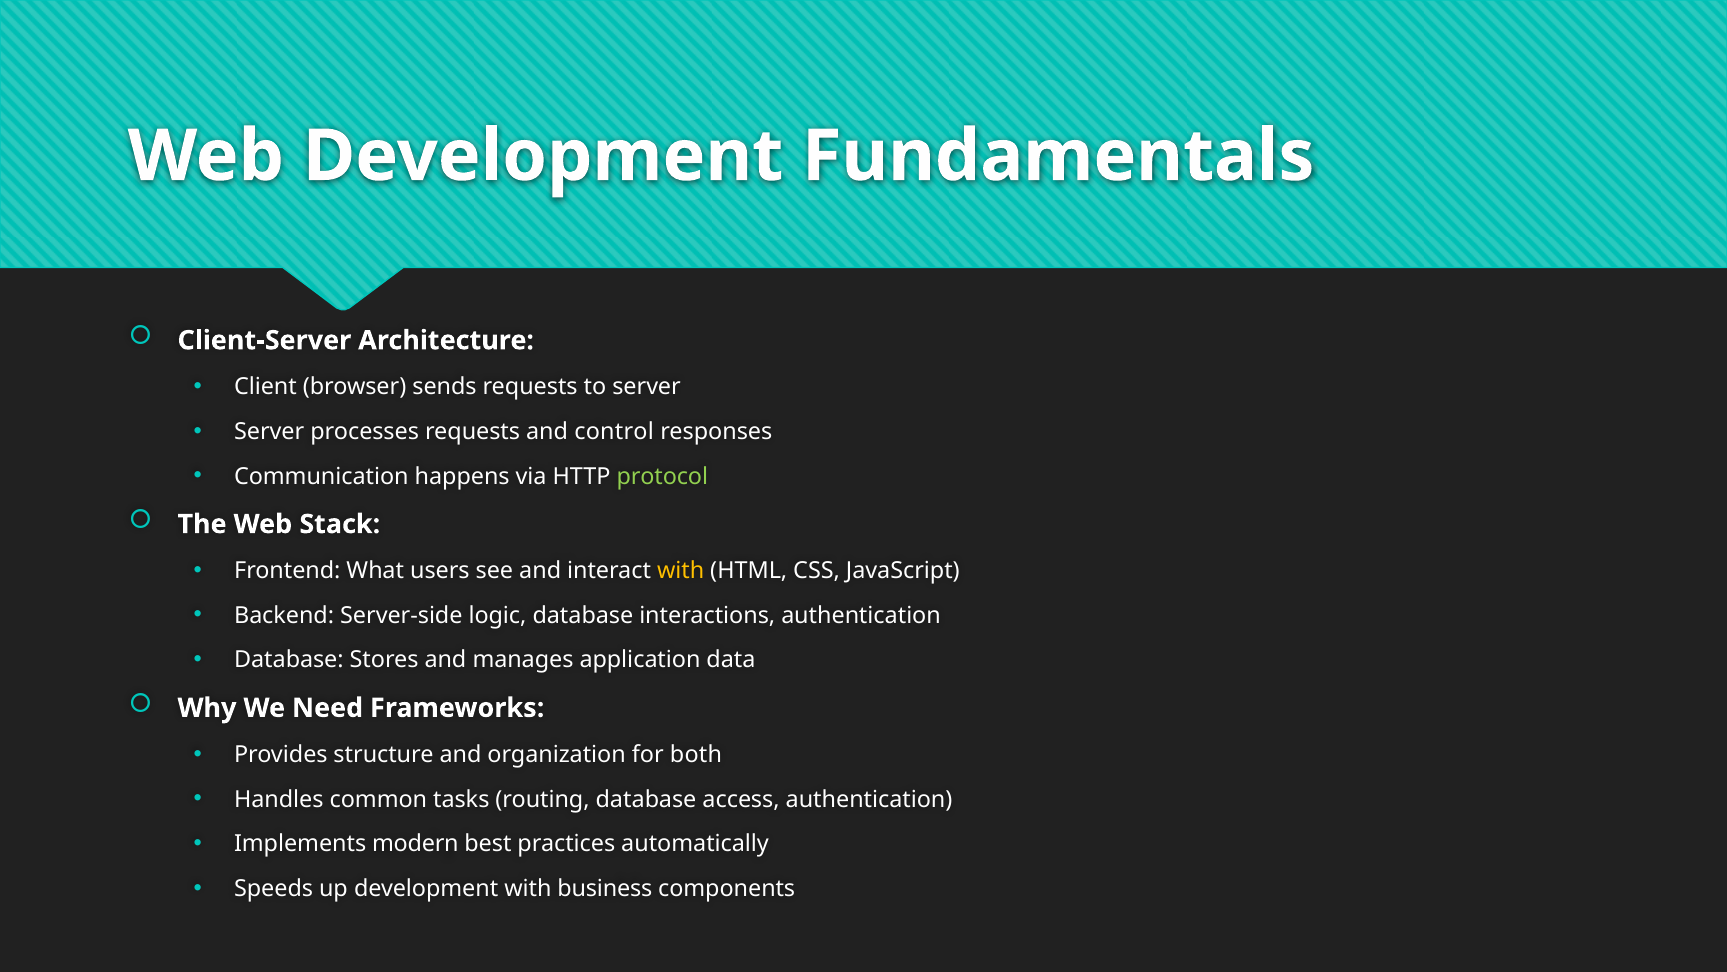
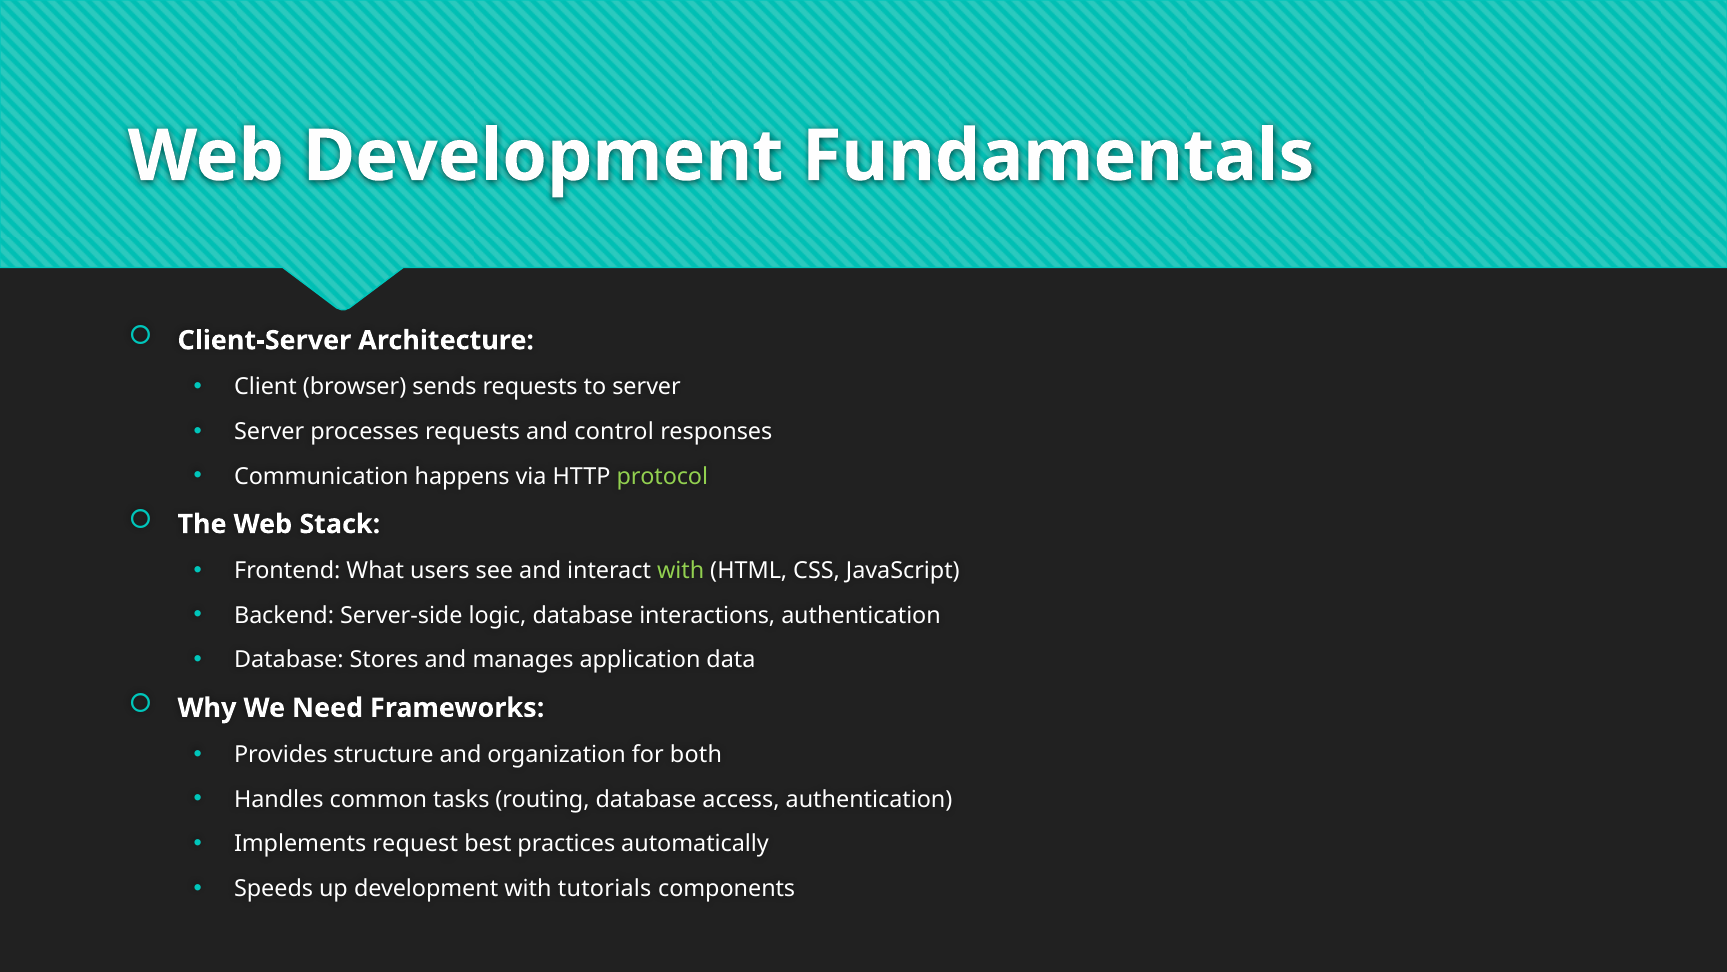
with at (681, 570) colour: yellow -> light green
modern: modern -> request
business: business -> tutorials
